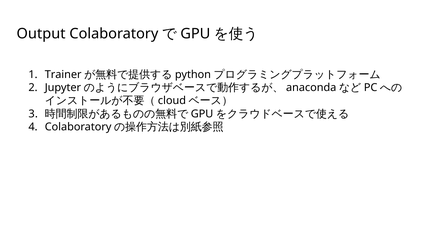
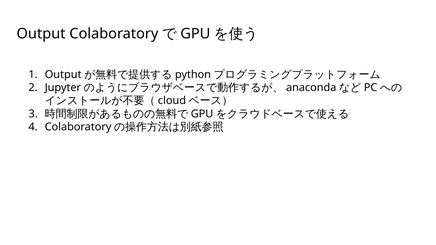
Trainer at (63, 75): Trainer -> Output
